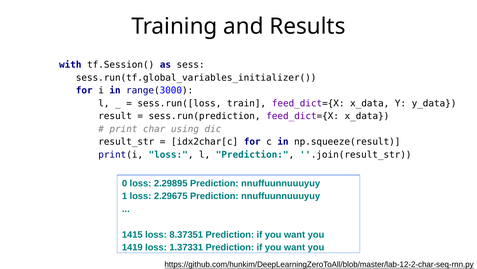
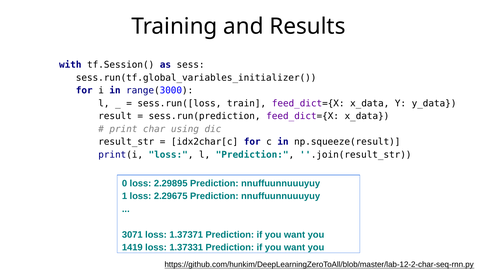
1415: 1415 -> 3071
8.37351: 8.37351 -> 1.37371
